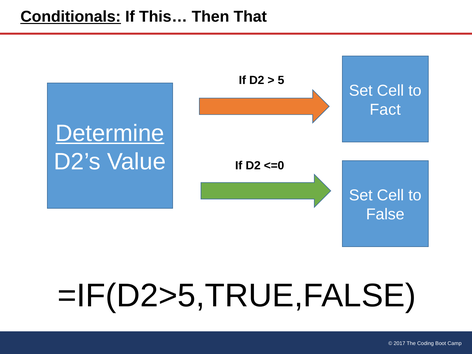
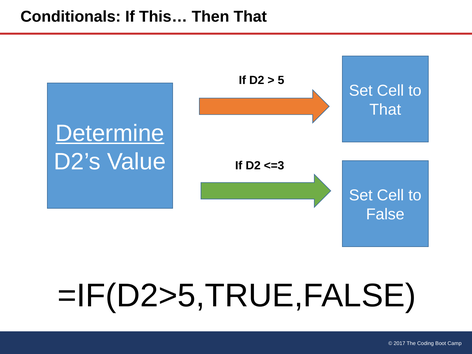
Conditionals underline: present -> none
Fact at (385, 110): Fact -> That
<=0: <=0 -> <=3
